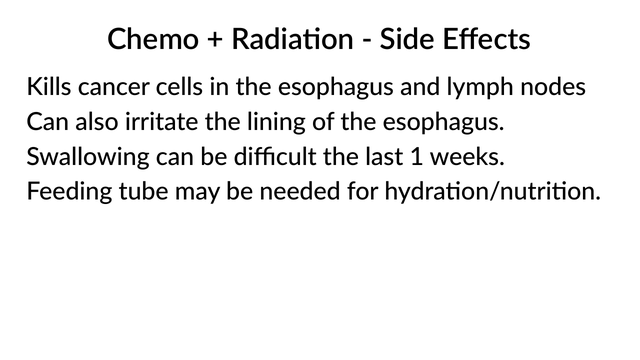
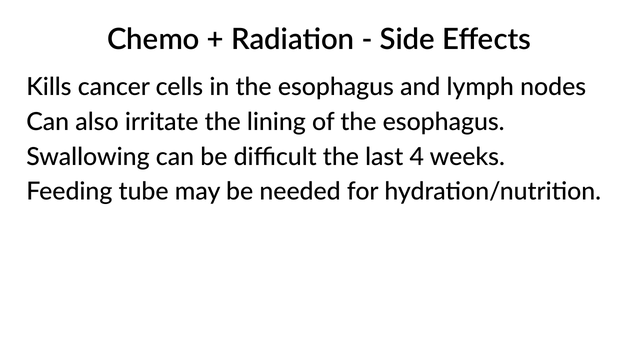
1: 1 -> 4
